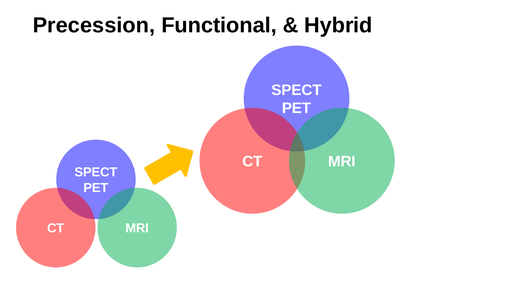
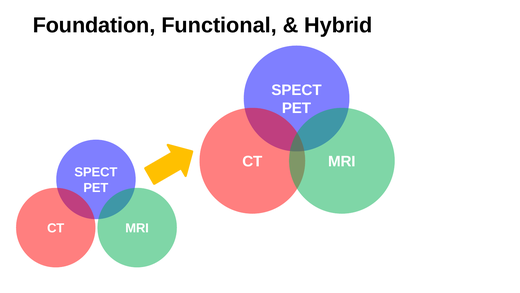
Precession: Precession -> Foundation
